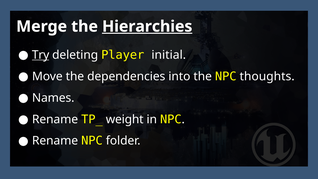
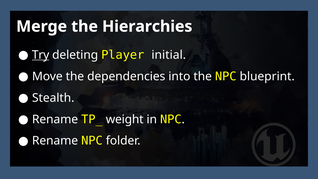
Hierarchies underline: present -> none
thoughts: thoughts -> blueprint
Names: Names -> Stealth
